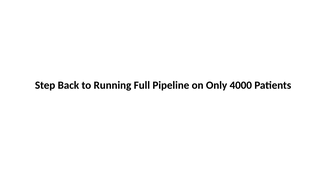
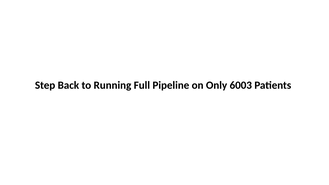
4000: 4000 -> 6003
